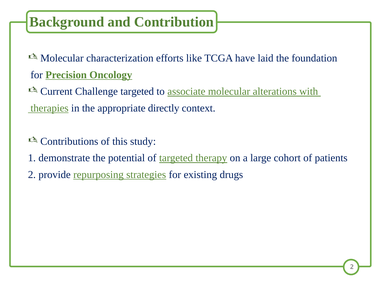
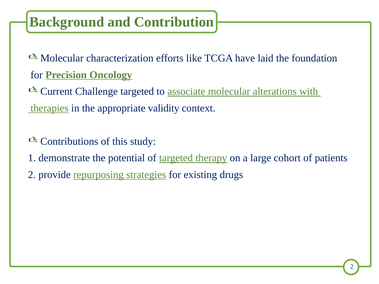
directly: directly -> validity
